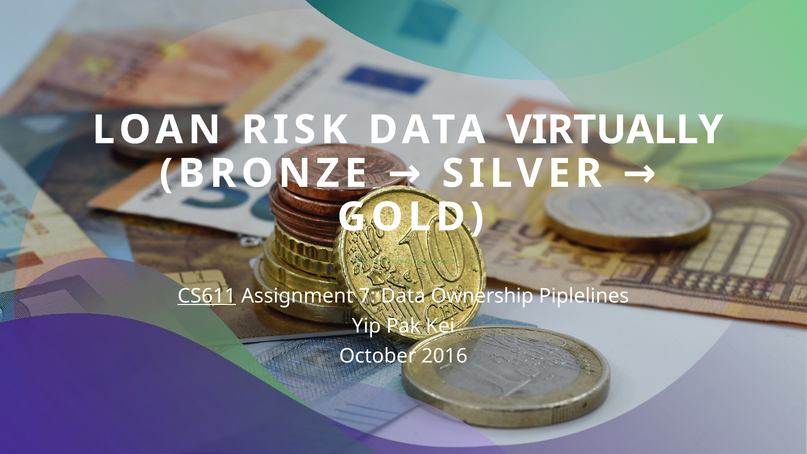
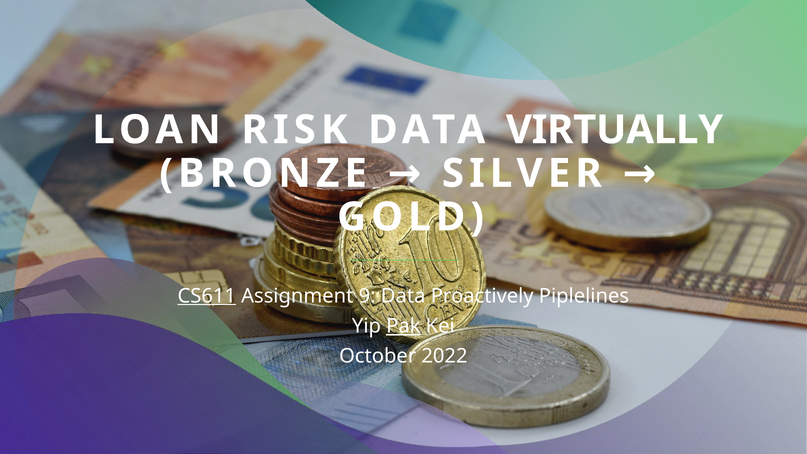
7: 7 -> 9
Ownership: Ownership -> Proactively
Pak underline: none -> present
2016: 2016 -> 2022
